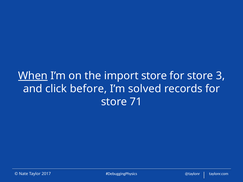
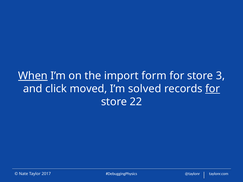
import store: store -> form
before: before -> moved
for at (213, 89) underline: none -> present
71: 71 -> 22
